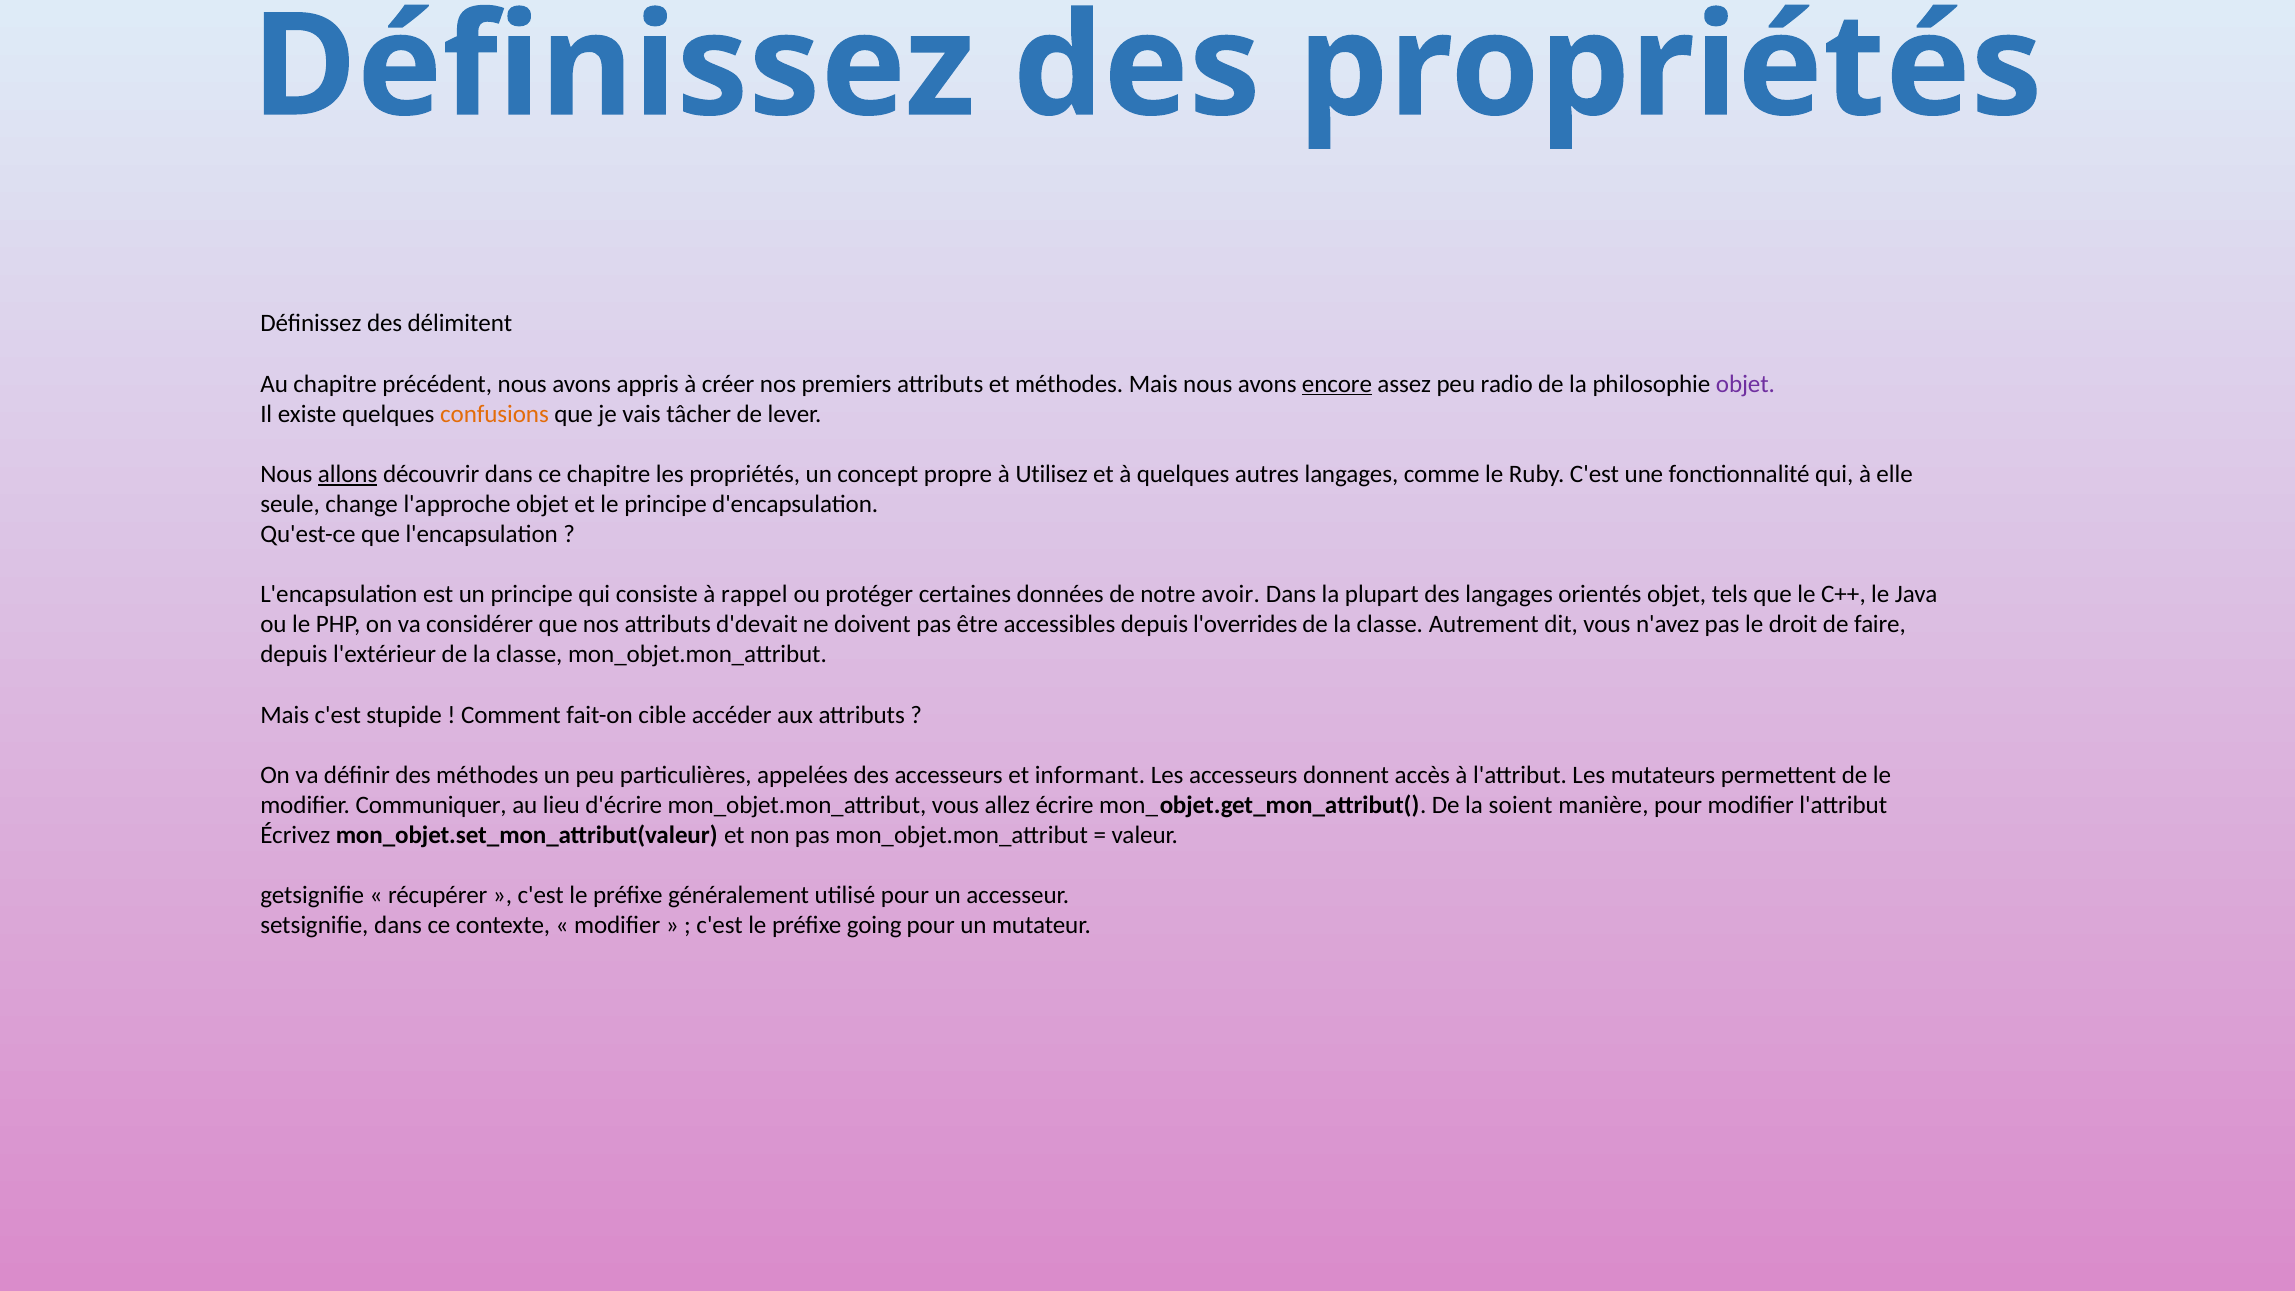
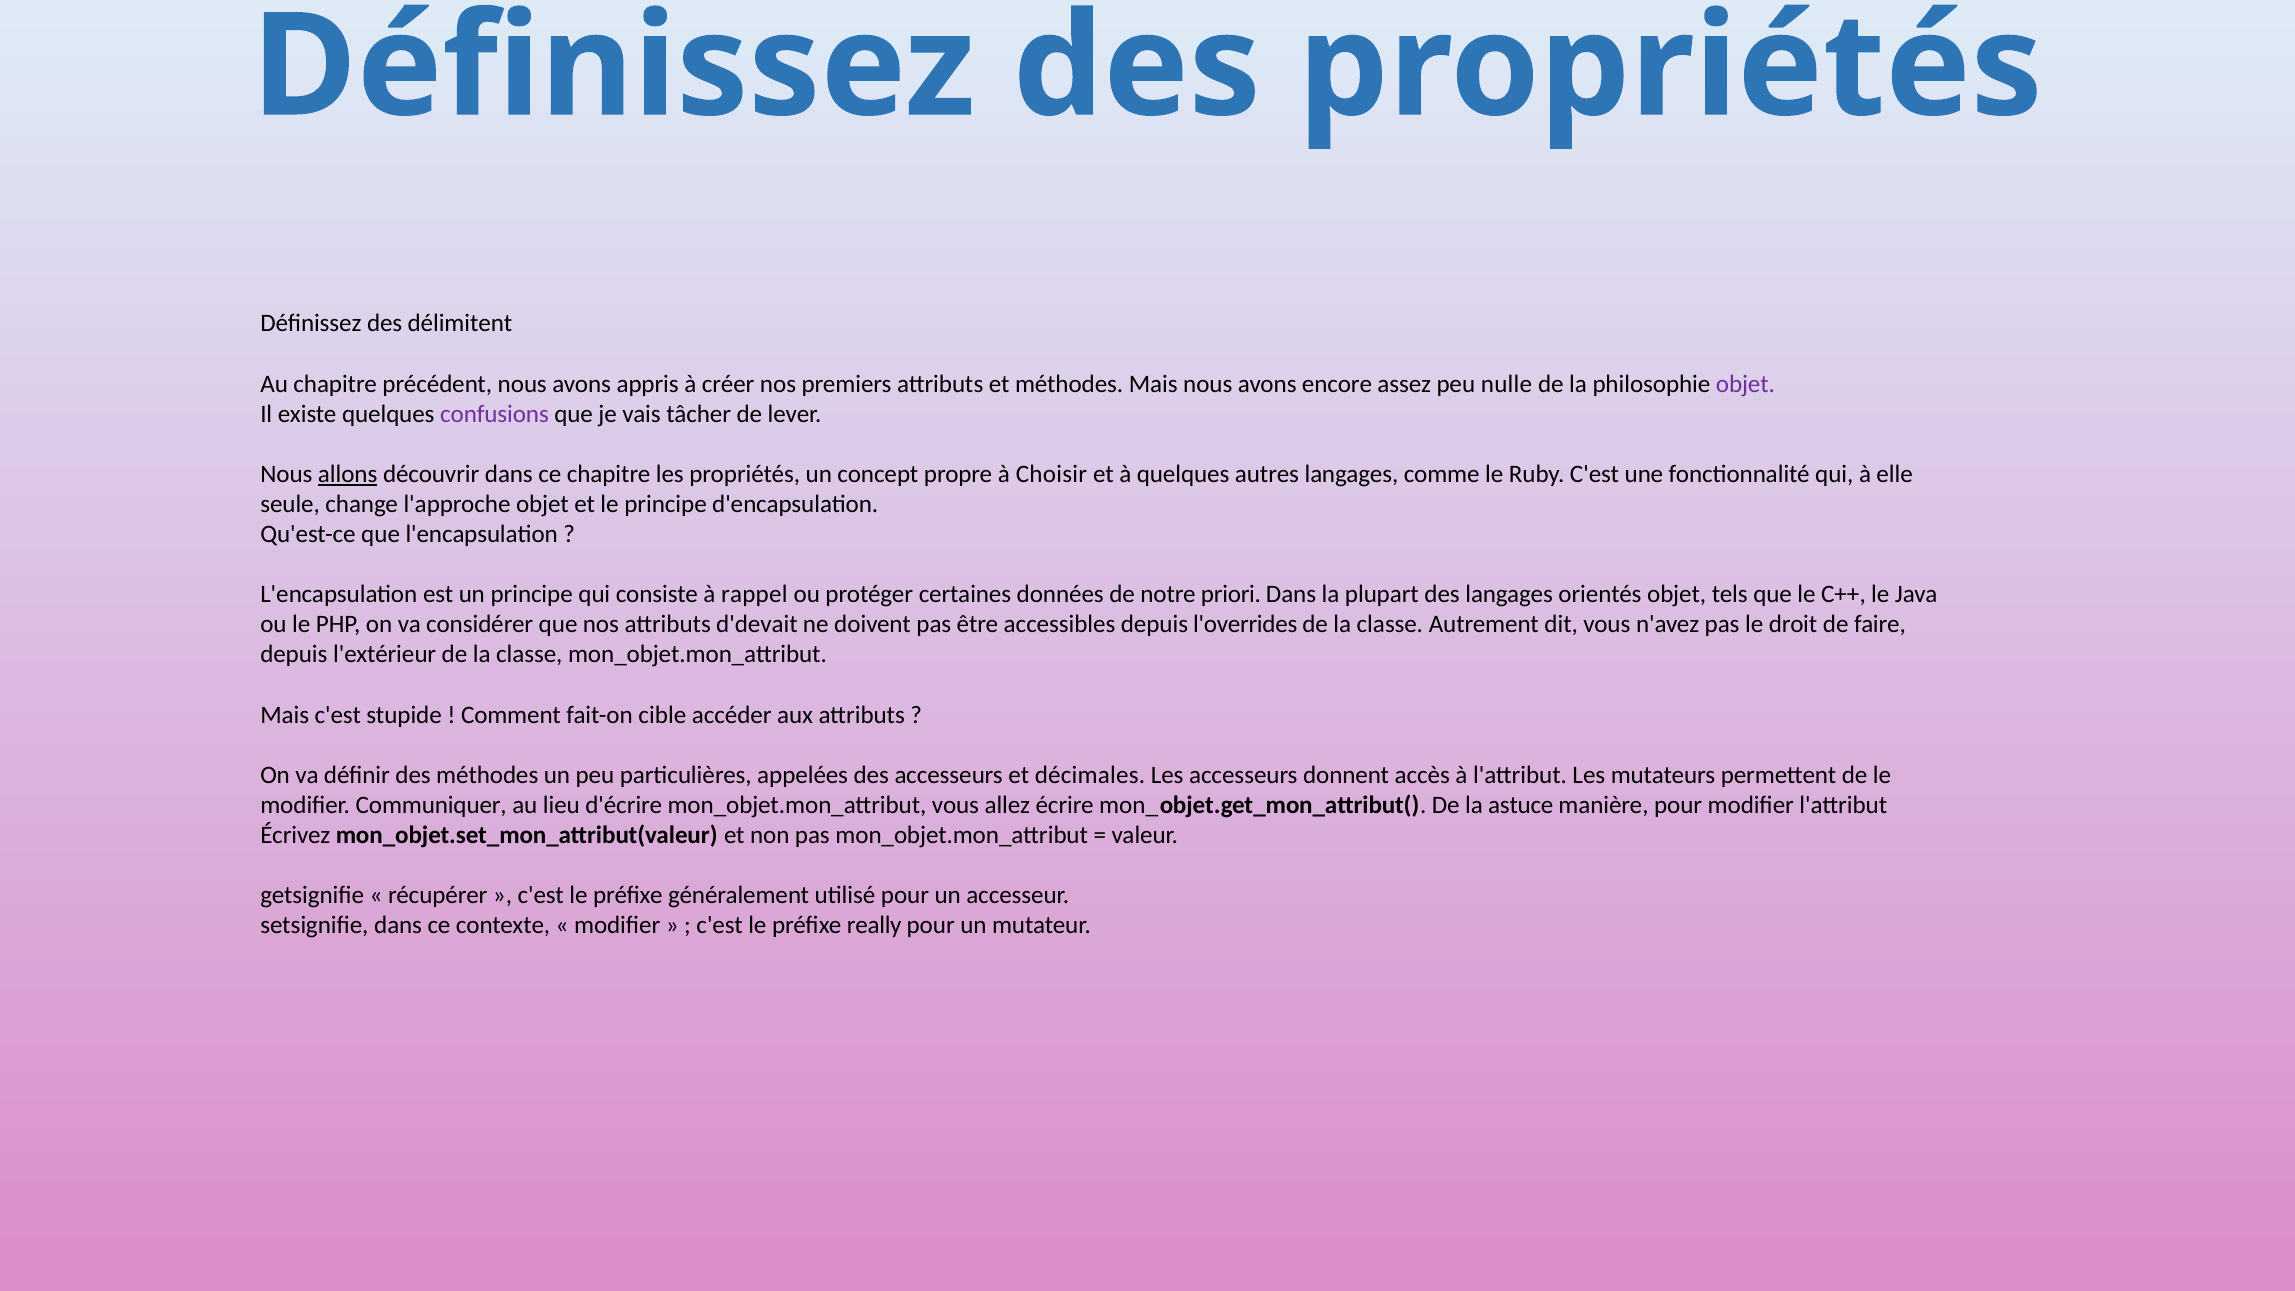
encore underline: present -> none
radio: radio -> nulle
confusions colour: orange -> purple
Utilisez: Utilisez -> Choisir
avoir: avoir -> priori
informant: informant -> décimales
soient: soient -> astuce
going: going -> really
